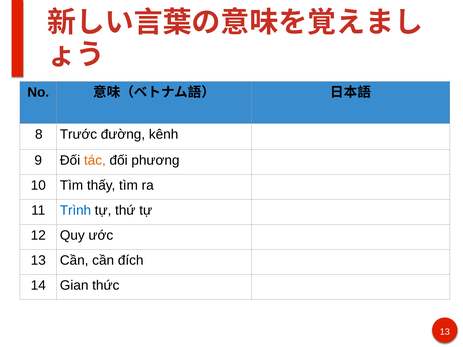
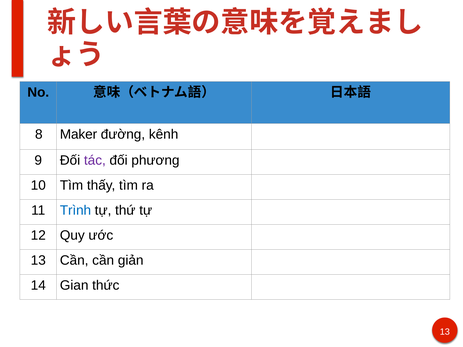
Trước: Trước -> Maker
tác colour: orange -> purple
đích: đích -> giản
